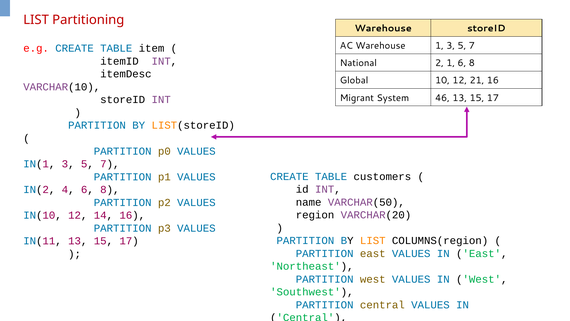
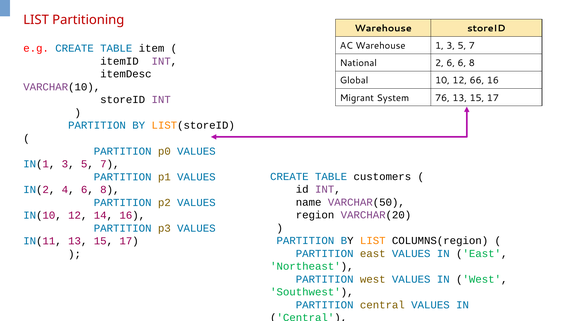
2 1: 1 -> 6
21: 21 -> 66
46: 46 -> 76
